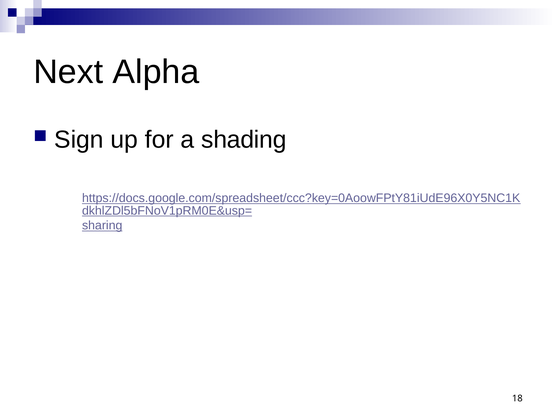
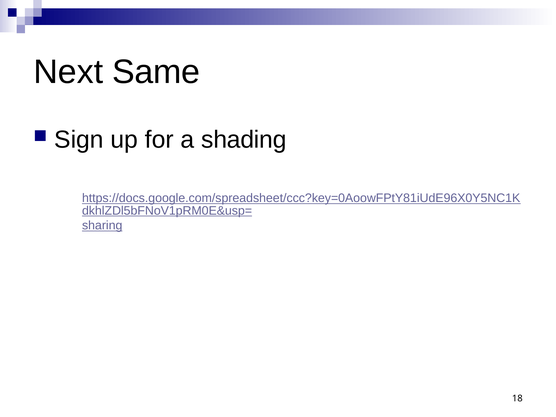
Alpha: Alpha -> Same
